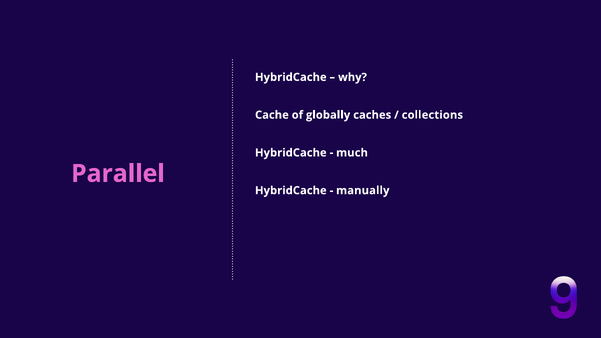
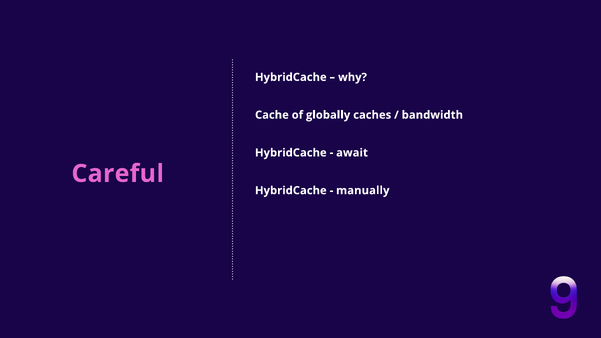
collections: collections -> bandwidth
much: much -> await
Parallel: Parallel -> Careful
